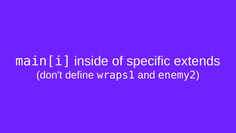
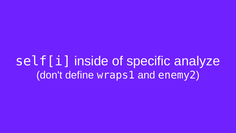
main[i: main[i -> self[i
extends: extends -> analyze
